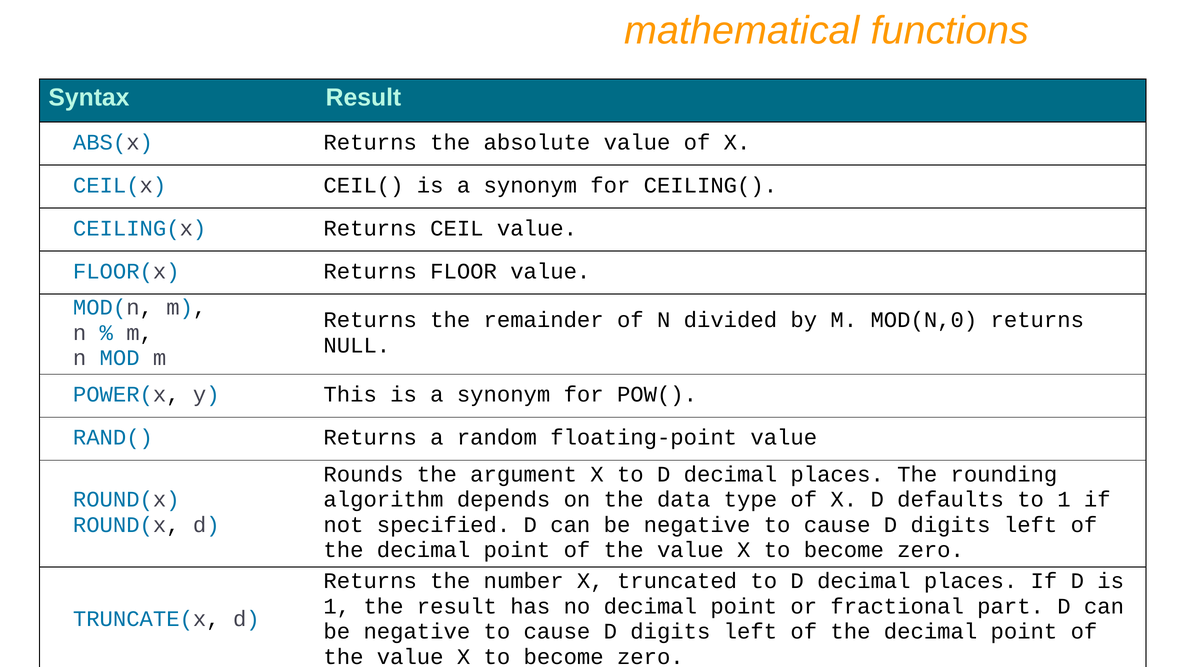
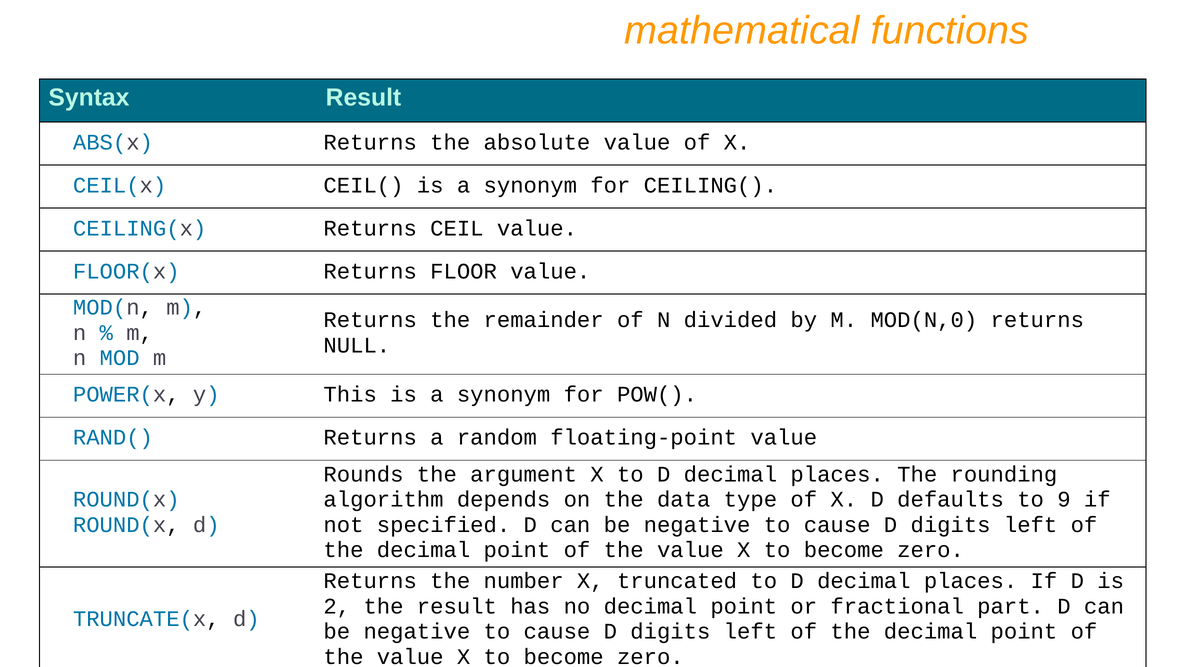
to 1: 1 -> 9
1 at (337, 606): 1 -> 2
